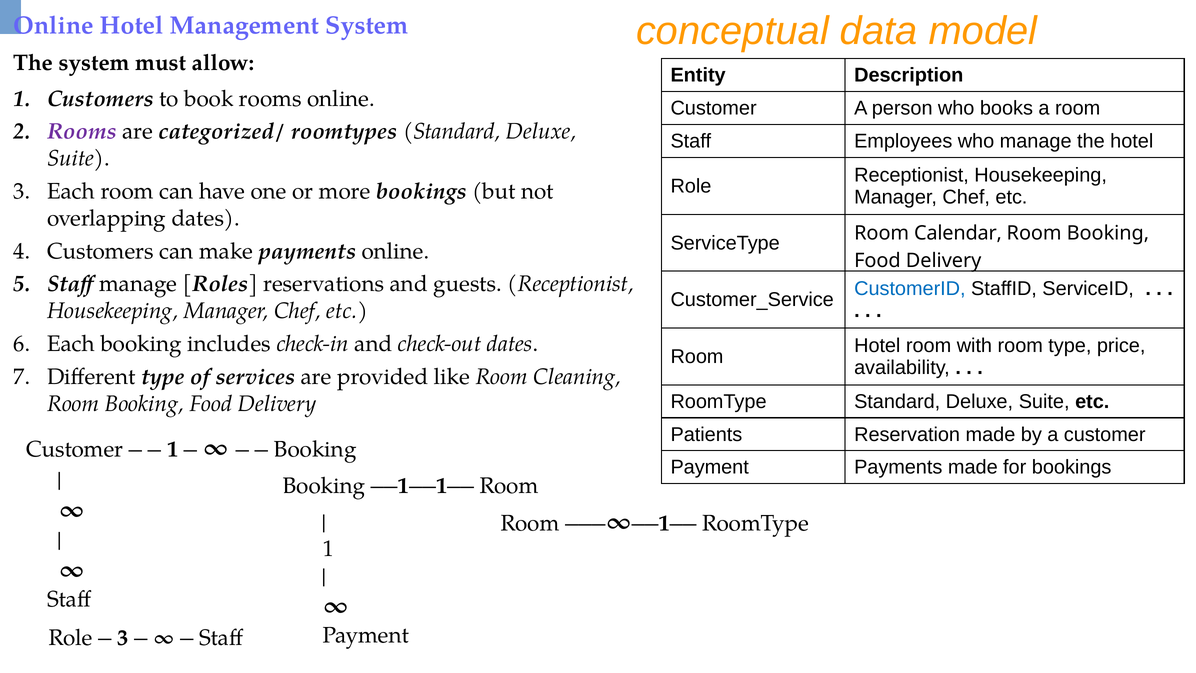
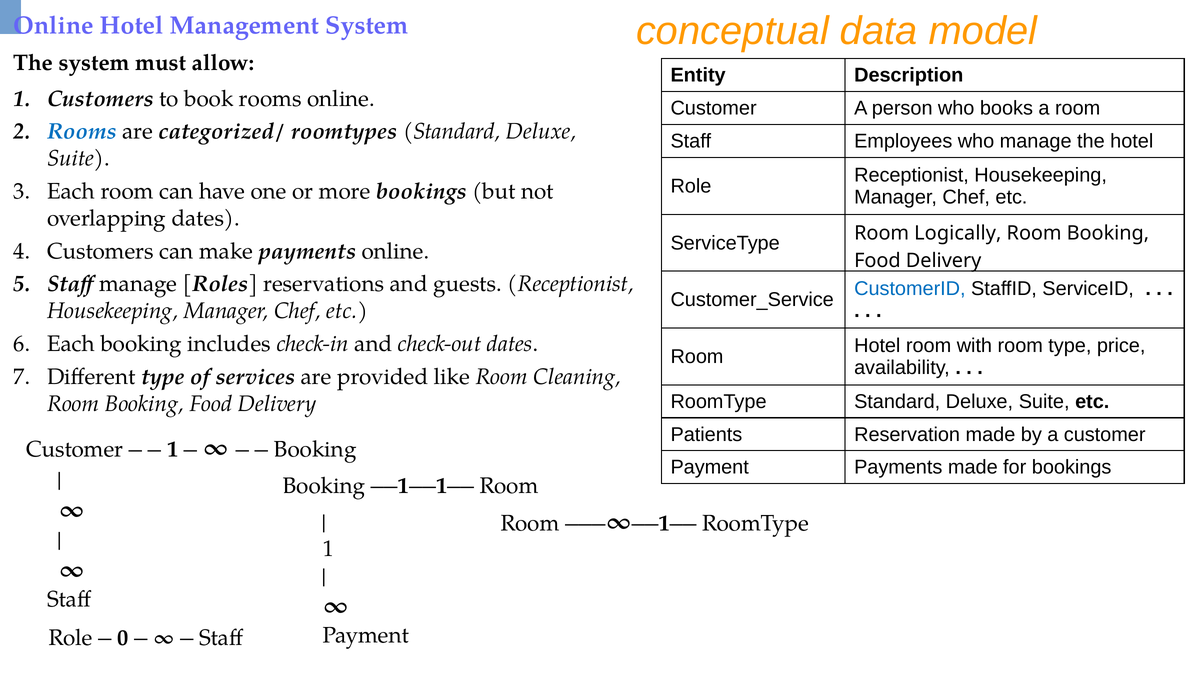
Rooms at (82, 131) colour: purple -> blue
Calendar: Calendar -> Logically
3 at (123, 637): 3 -> 0
